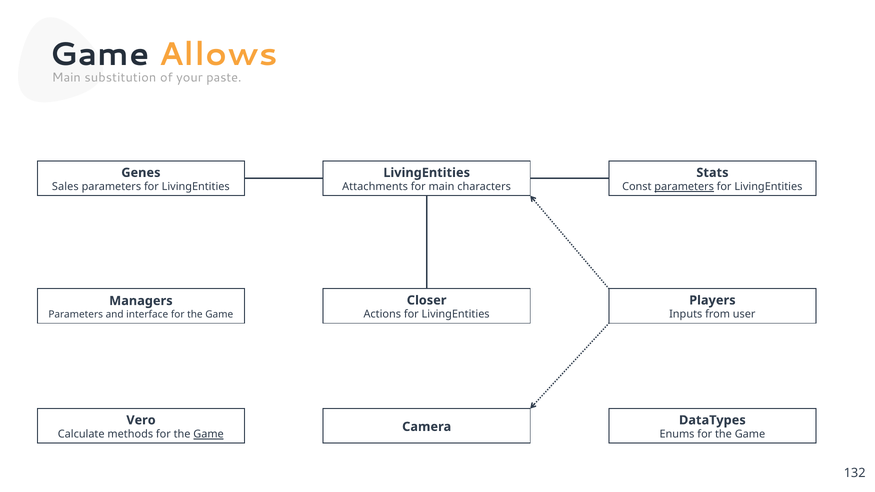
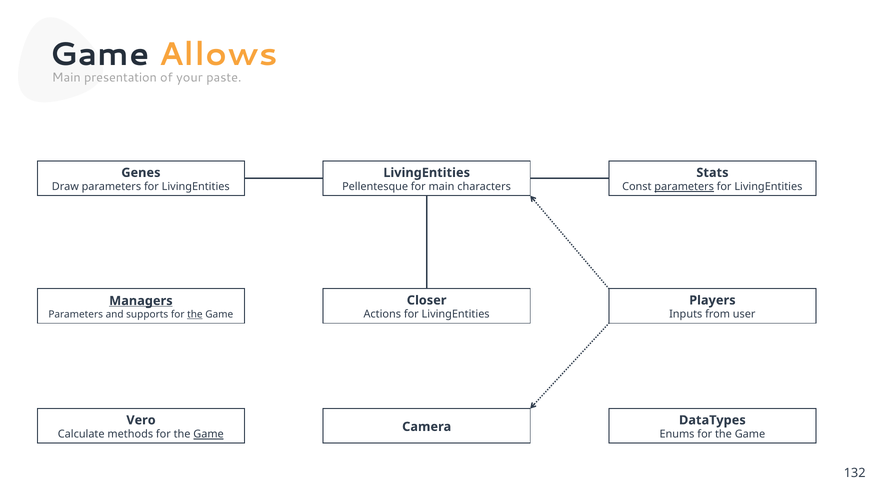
substitution: substitution -> presentation
Sales: Sales -> Draw
Attachments: Attachments -> Pellentesque
Managers underline: none -> present
interface: interface -> supports
the at (195, 314) underline: none -> present
